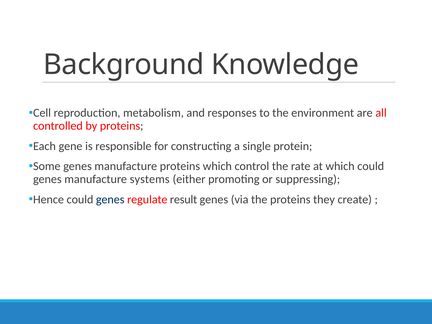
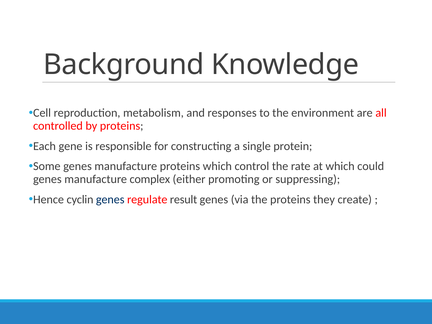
systems: systems -> complex
Hence could: could -> cyclin
